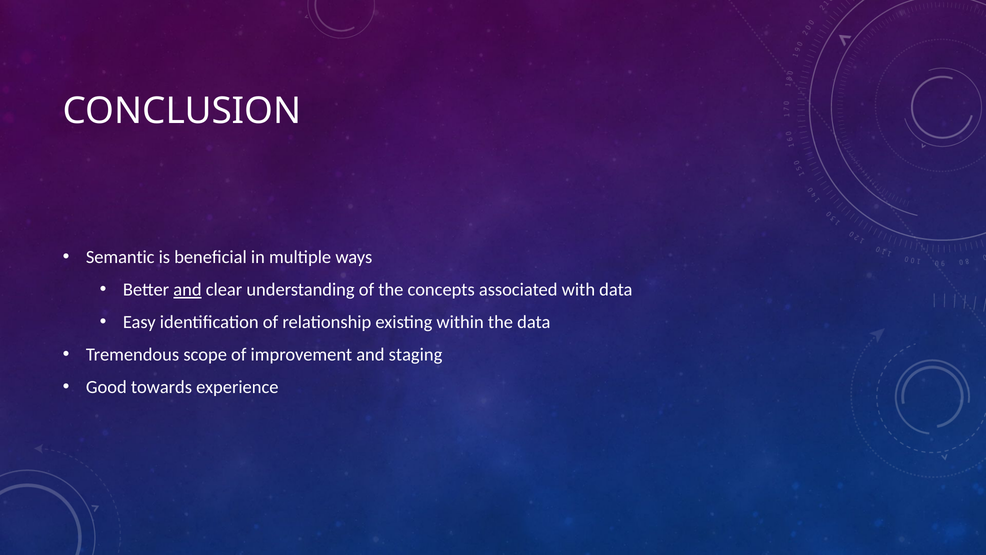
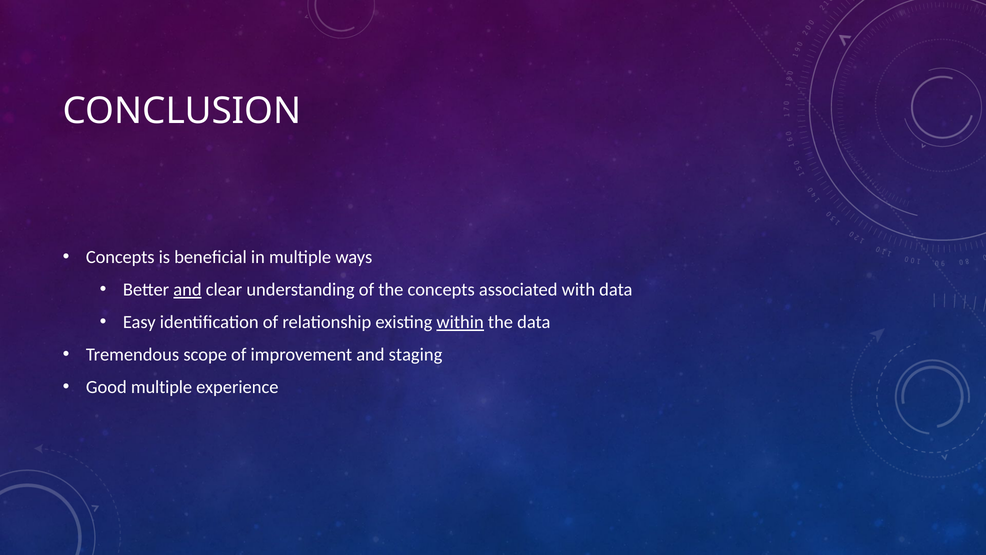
Semantic at (120, 257): Semantic -> Concepts
within underline: none -> present
Good towards: towards -> multiple
